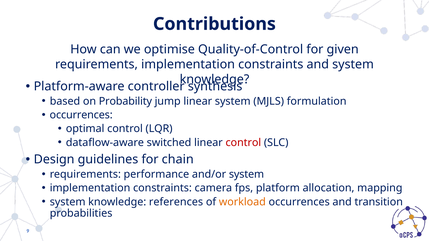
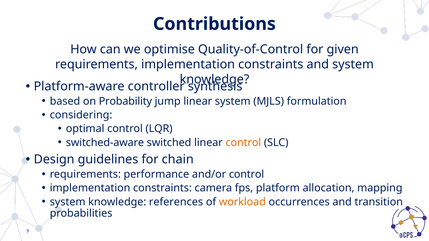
occurrences at (81, 115): occurrences -> considering
dataflow-aware: dataflow-aware -> switched-aware
control at (243, 143) colour: red -> orange
and/or system: system -> control
